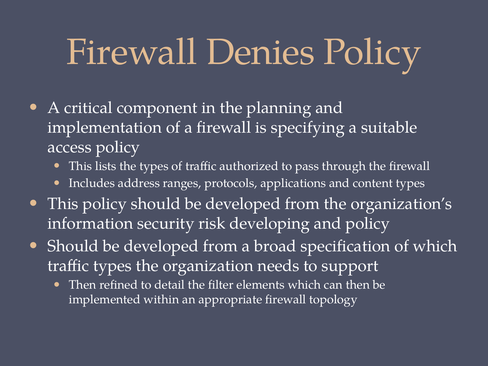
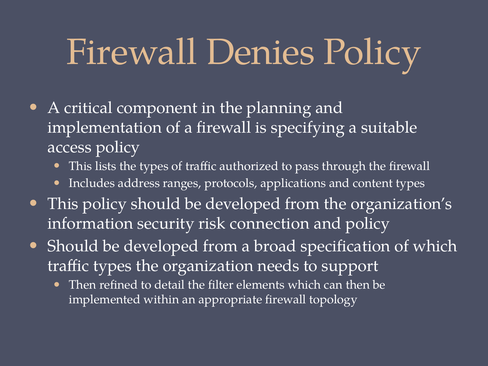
developing: developing -> connection
